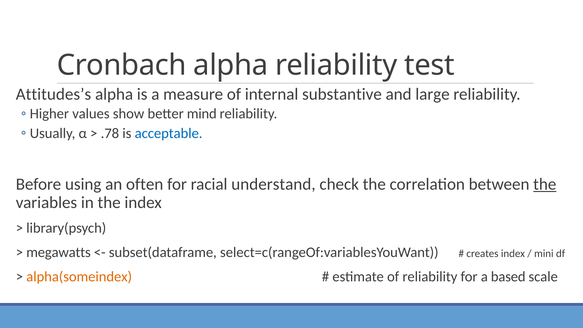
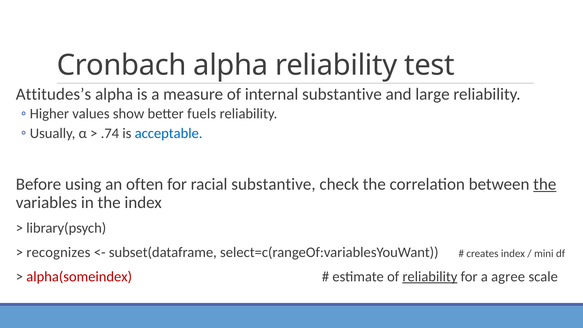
mind: mind -> fuels
.78: .78 -> .74
racial understand: understand -> substantive
megawatts: megawatts -> recognizes
alpha(someindex colour: orange -> red
reliability at (430, 277) underline: none -> present
based: based -> agree
